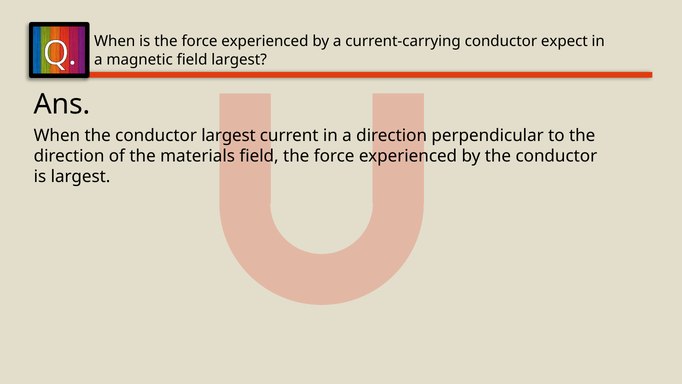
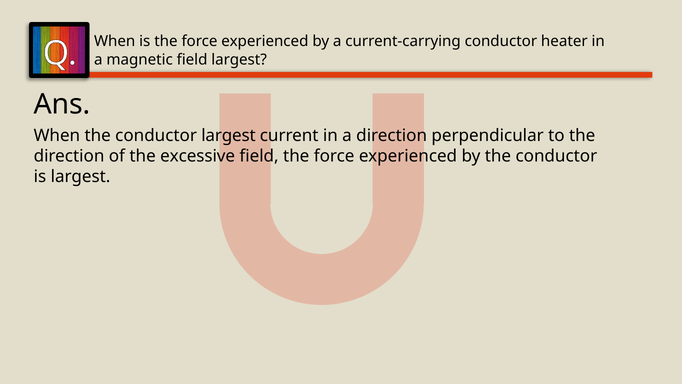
expect: expect -> heater
materials: materials -> excessive
